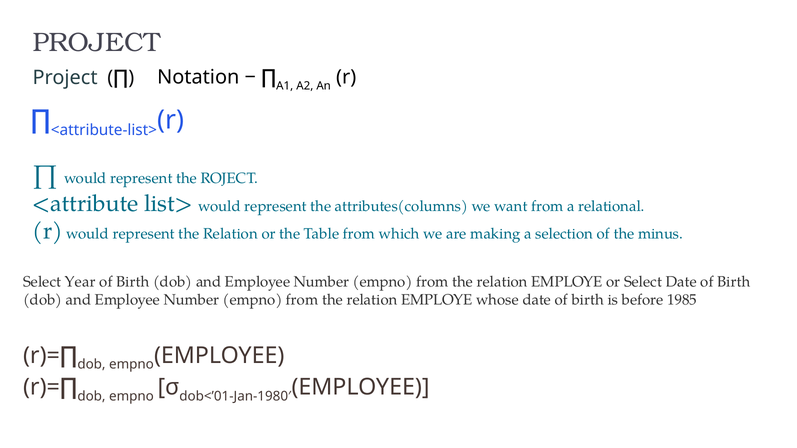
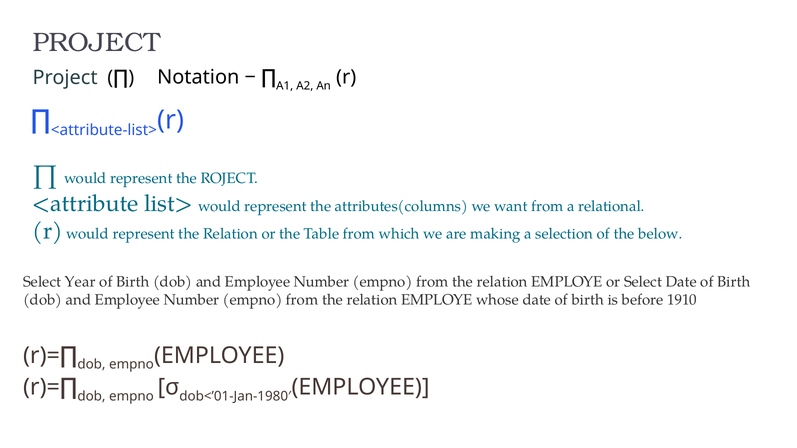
minus: minus -> below
1985: 1985 -> 1910
